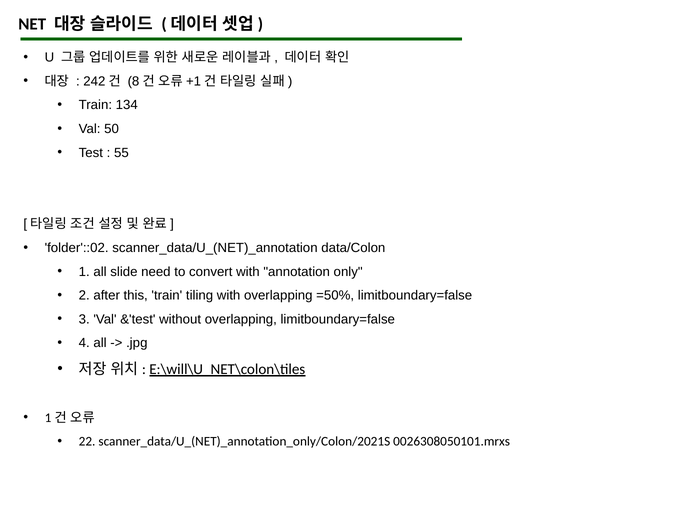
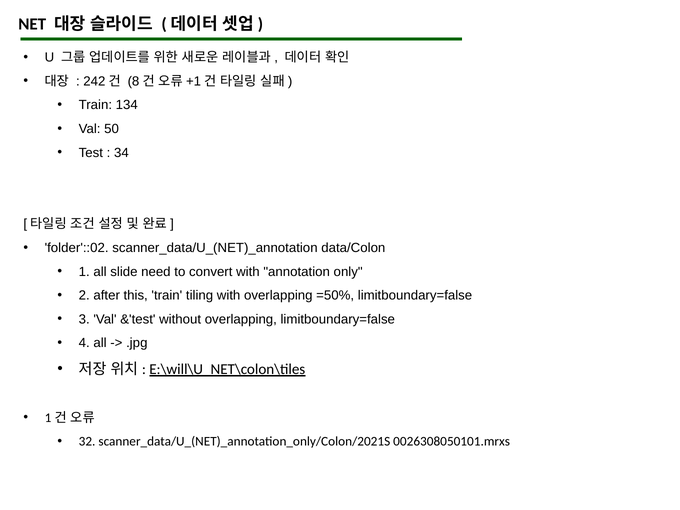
55: 55 -> 34
22: 22 -> 32
